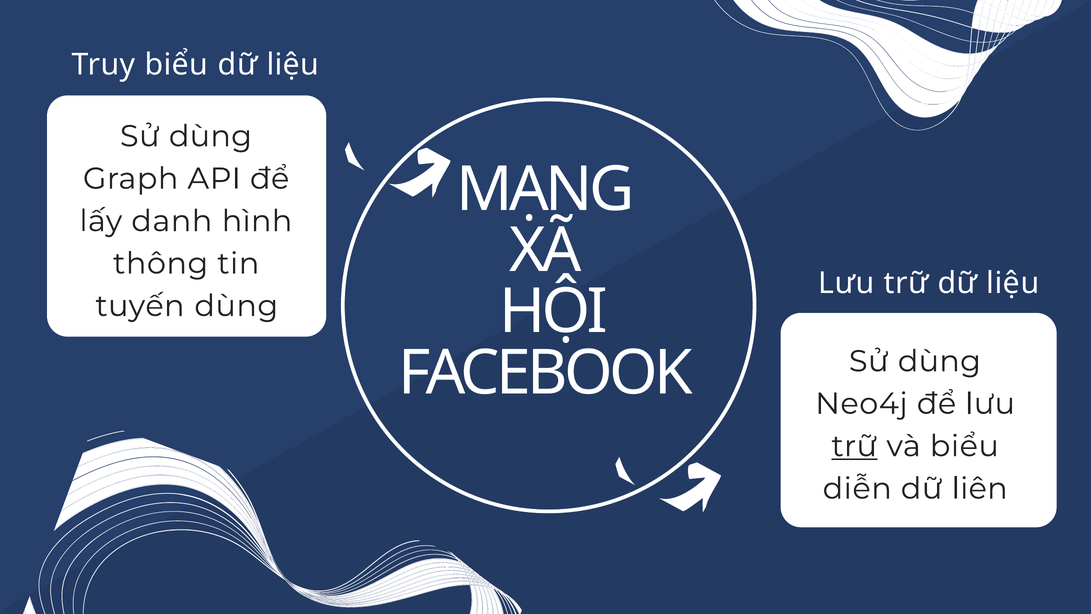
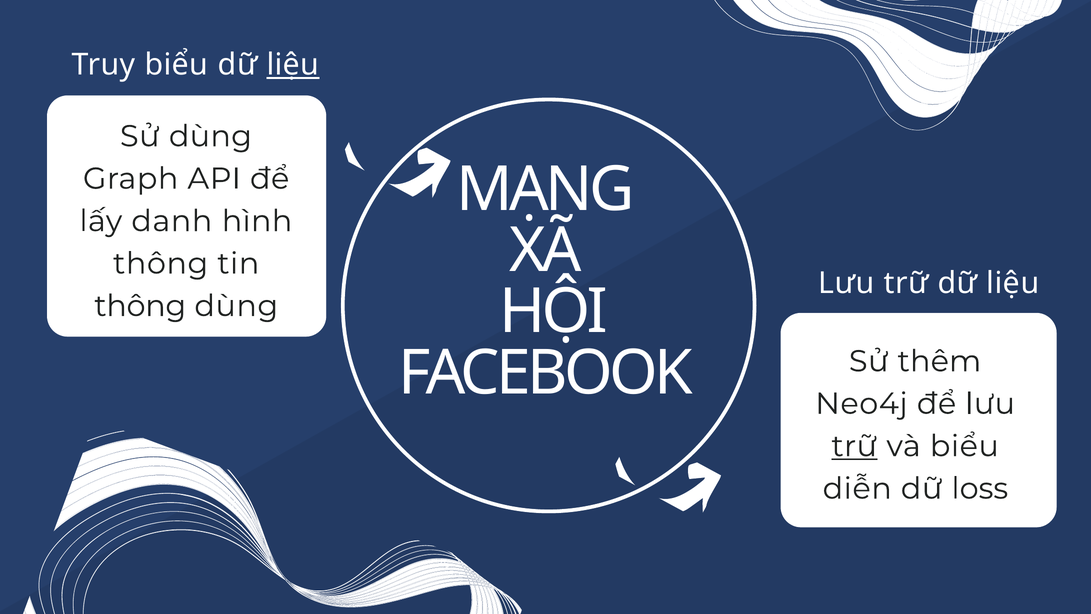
liệu at (293, 65) underline: none -> present
tuyến at (140, 306): tuyến -> thông
dùng at (939, 361): dùng -> thêm
liên: liên -> loss
